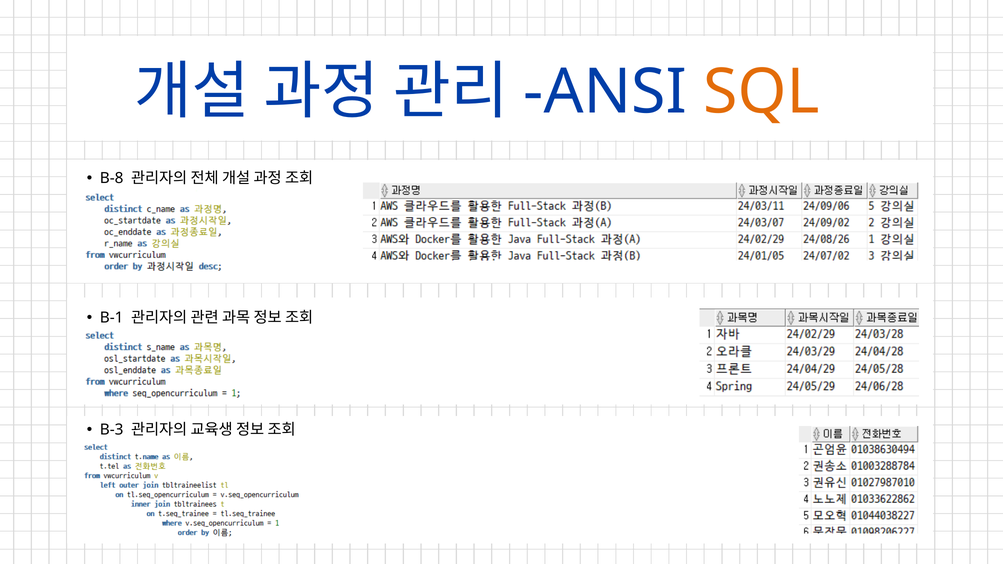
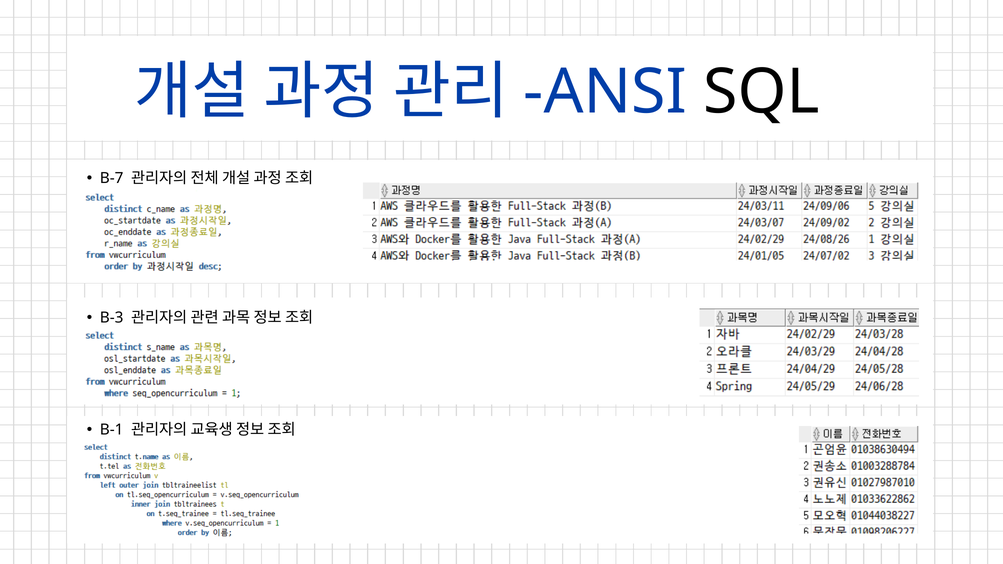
SQL colour: orange -> black
B-8: B-8 -> B-7
B-1: B-1 -> B-3
B-3: B-3 -> B-1
